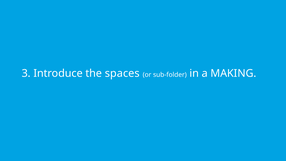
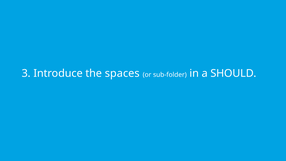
MAKING: MAKING -> SHOULD
